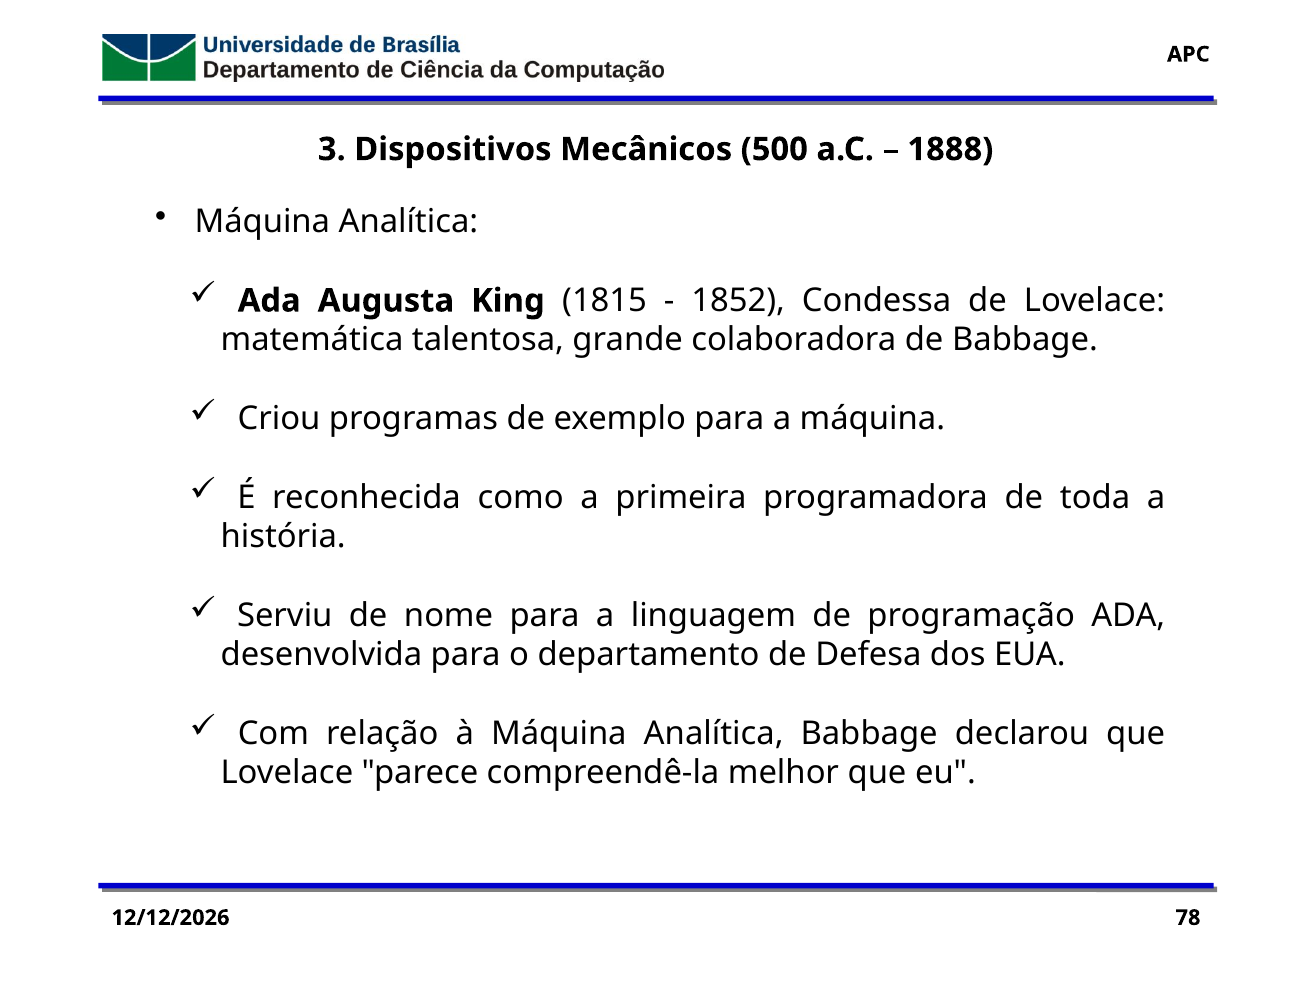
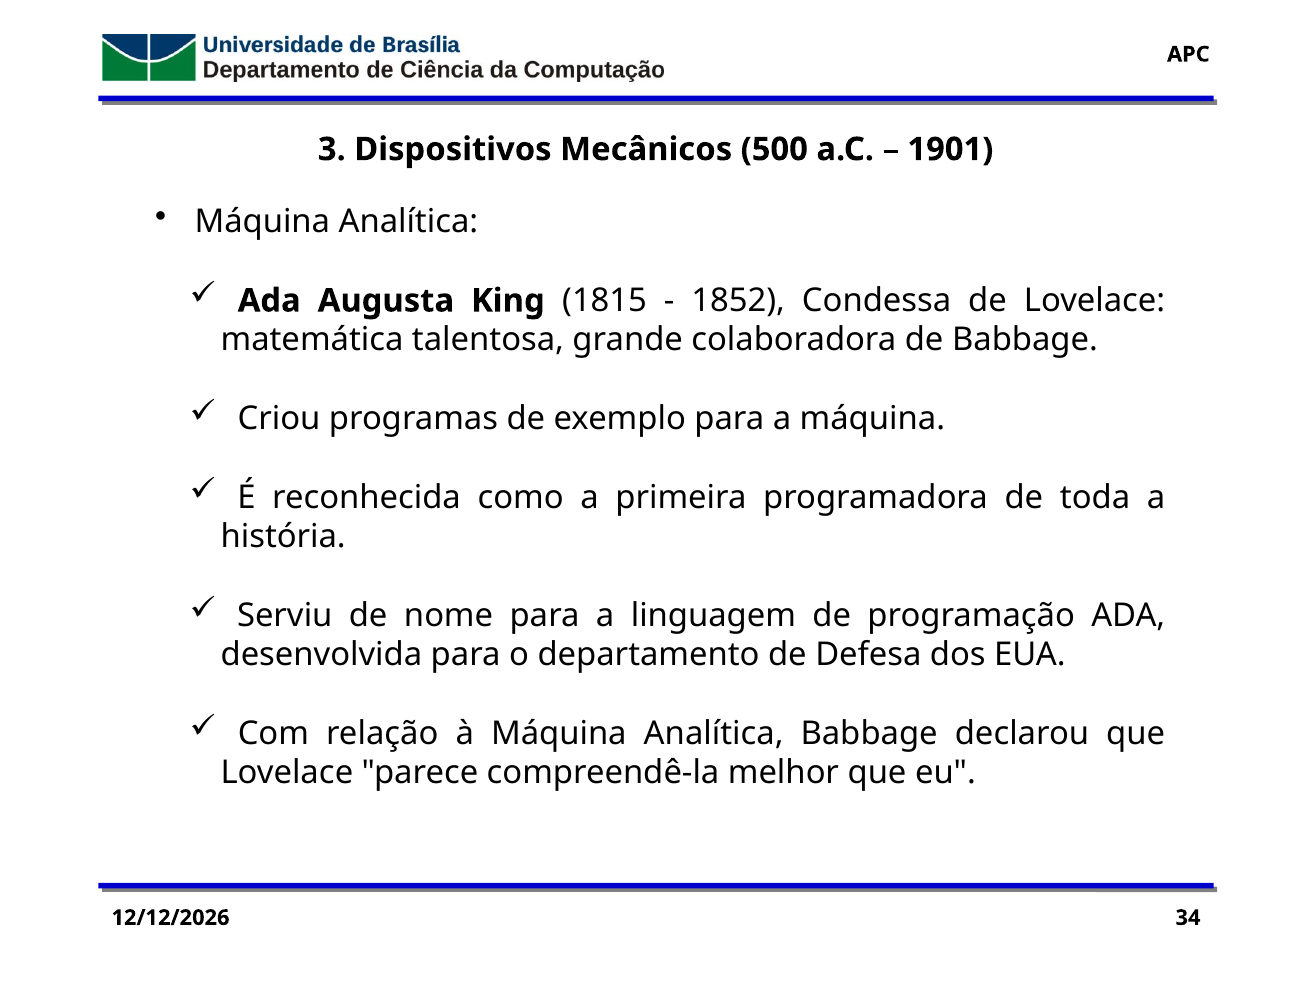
1888: 1888 -> 1901
78: 78 -> 34
